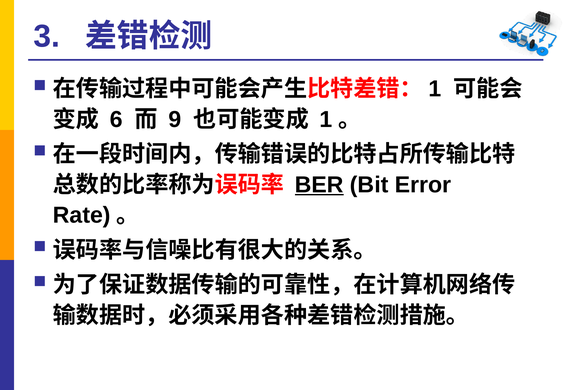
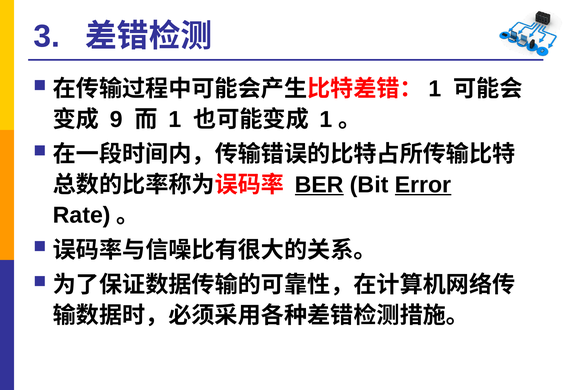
6: 6 -> 9
9 at (175, 119): 9 -> 1
Error underline: none -> present
